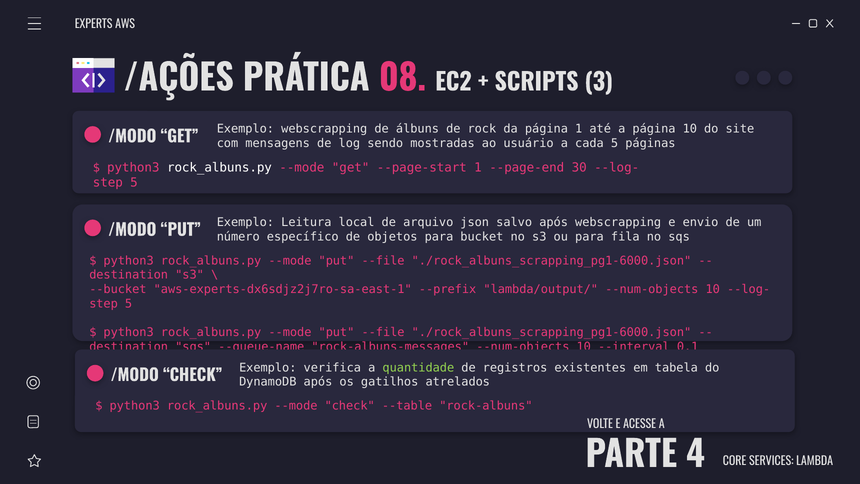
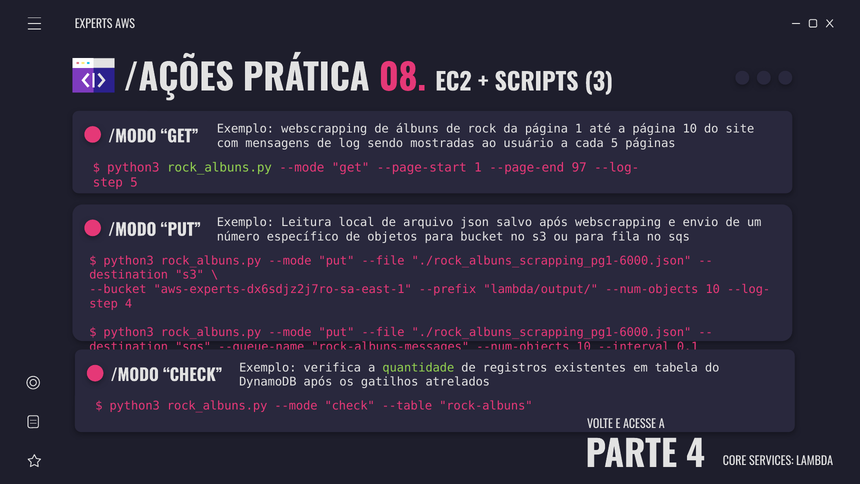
rock_albuns.py at (219, 167) colour: white -> light green
30: 30 -> 97
5 at (129, 304): 5 -> 4
